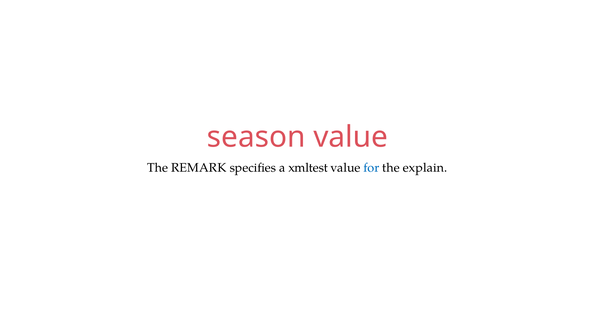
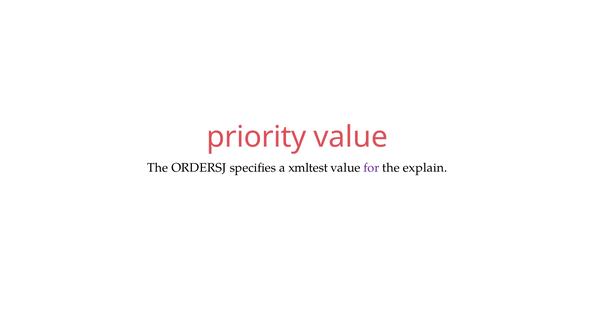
season: season -> priority
REMARK: REMARK -> ORDERSJ
for colour: blue -> purple
